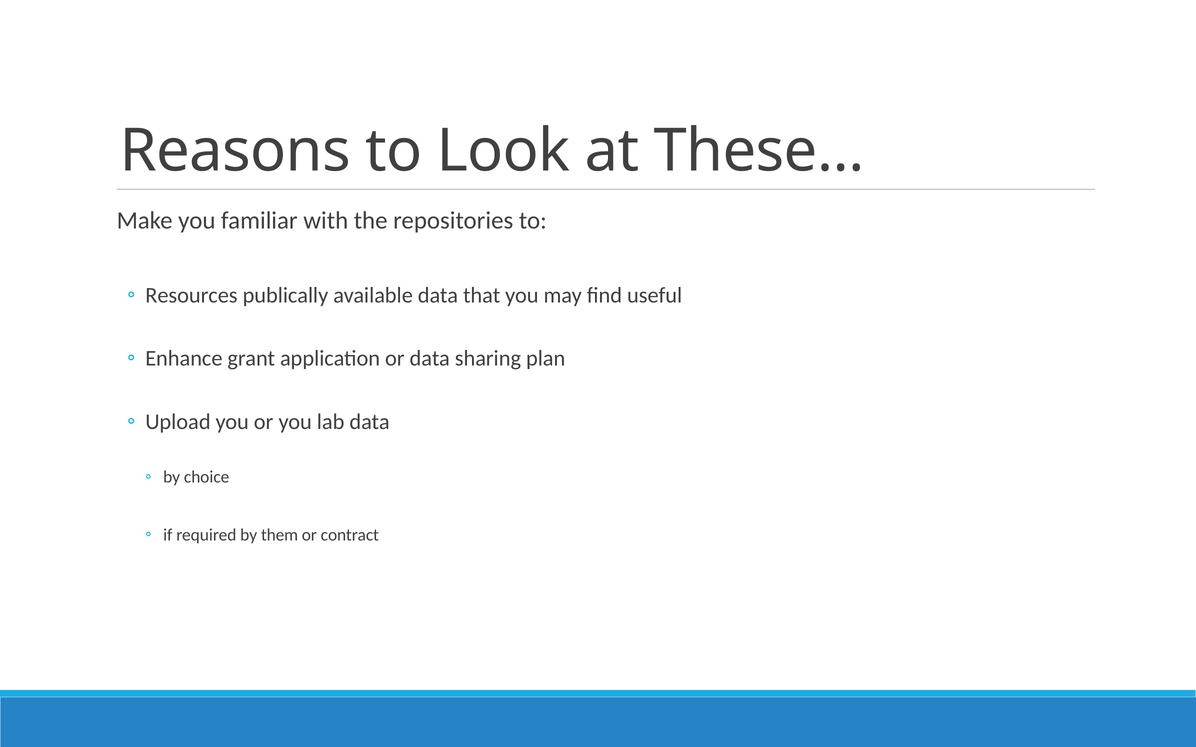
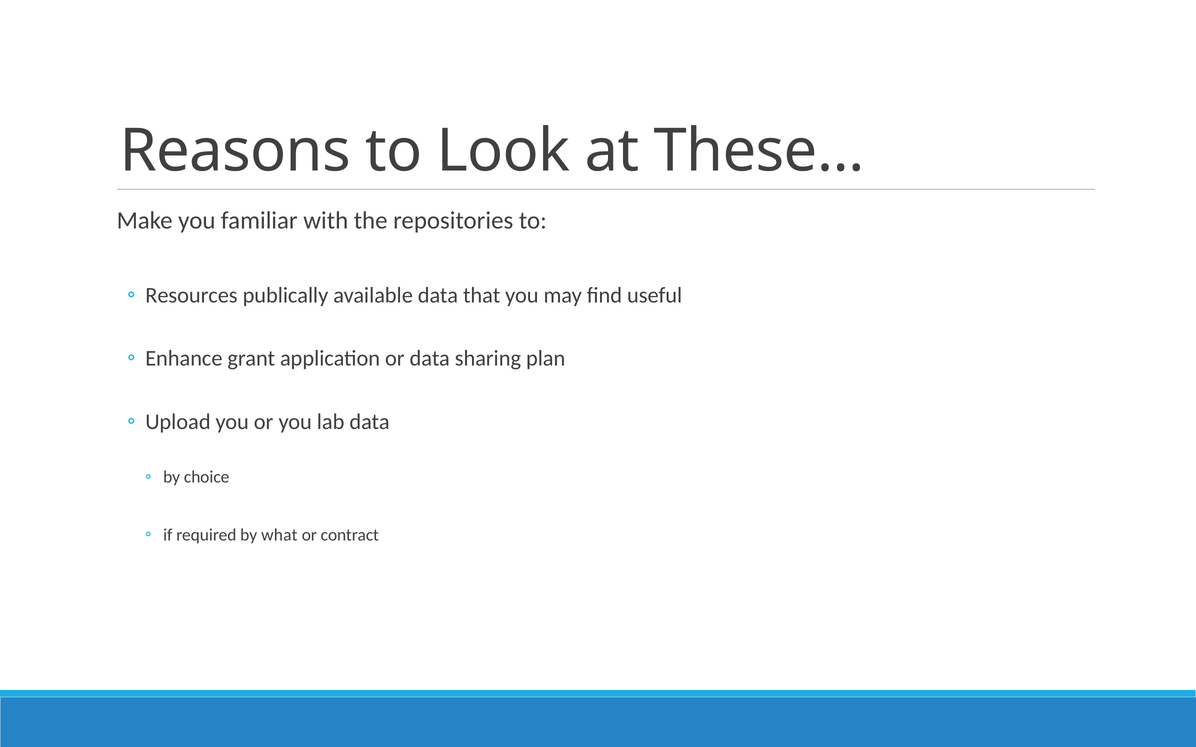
them: them -> what
